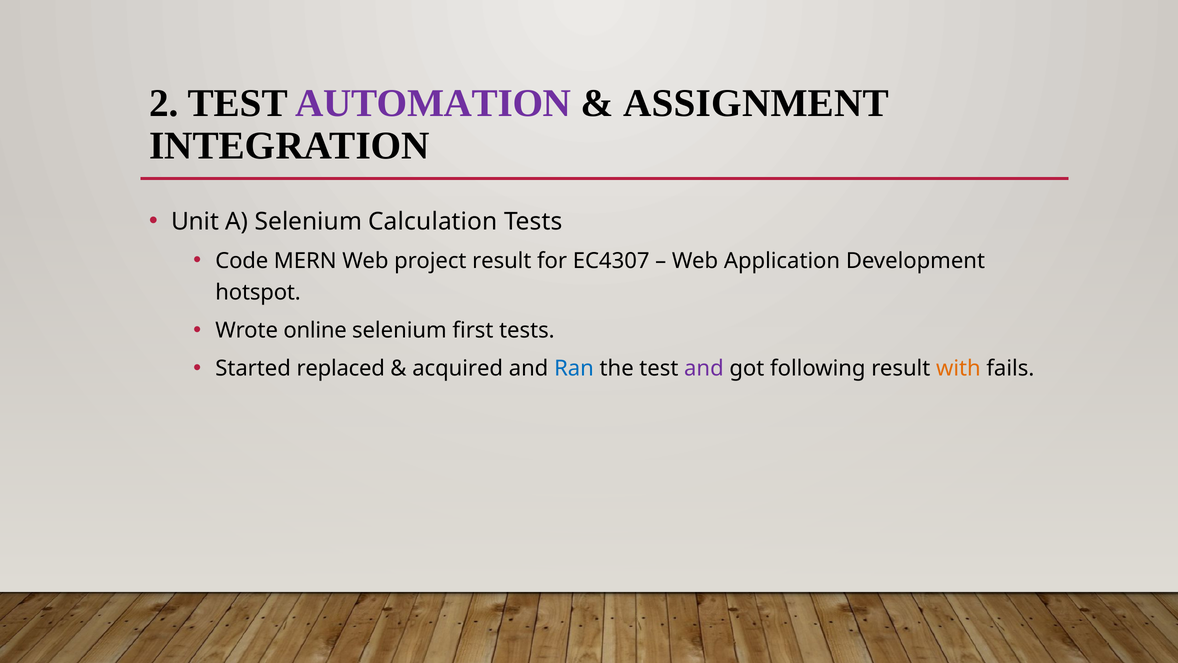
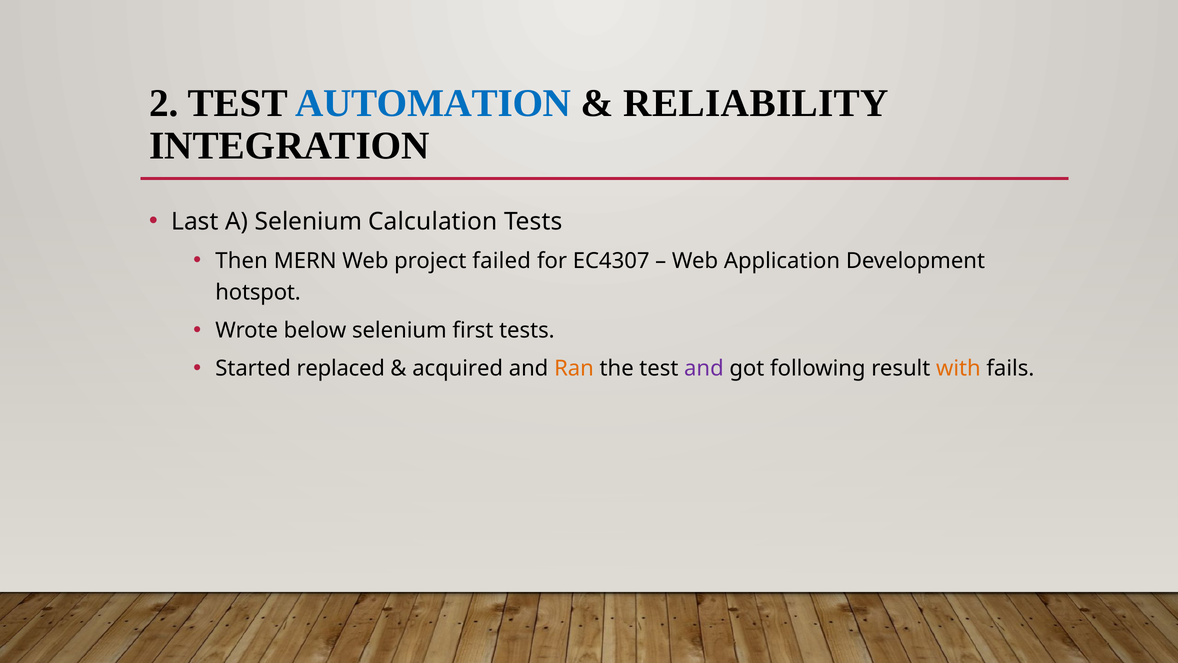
AUTOMATION colour: purple -> blue
ASSIGNMENT: ASSIGNMENT -> RELIABILITY
Unit: Unit -> Last
Code: Code -> Then
project result: result -> failed
online: online -> below
Ran colour: blue -> orange
